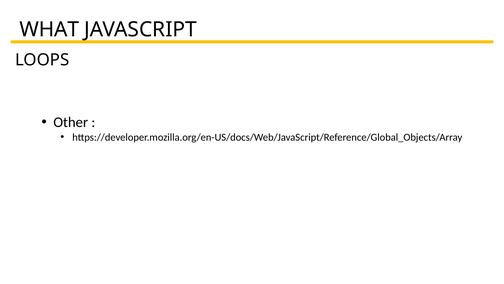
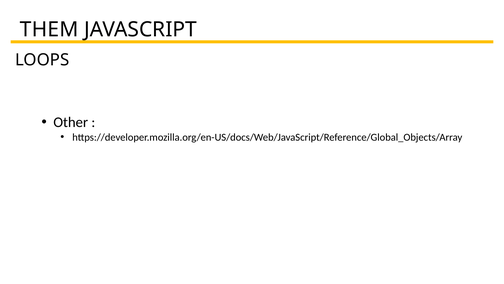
WHAT: WHAT -> THEM
